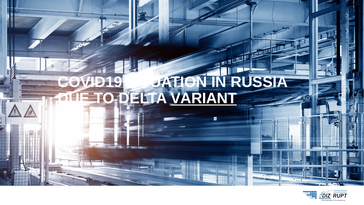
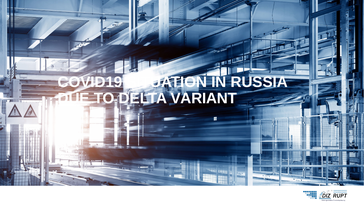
VARIANT underline: present -> none
